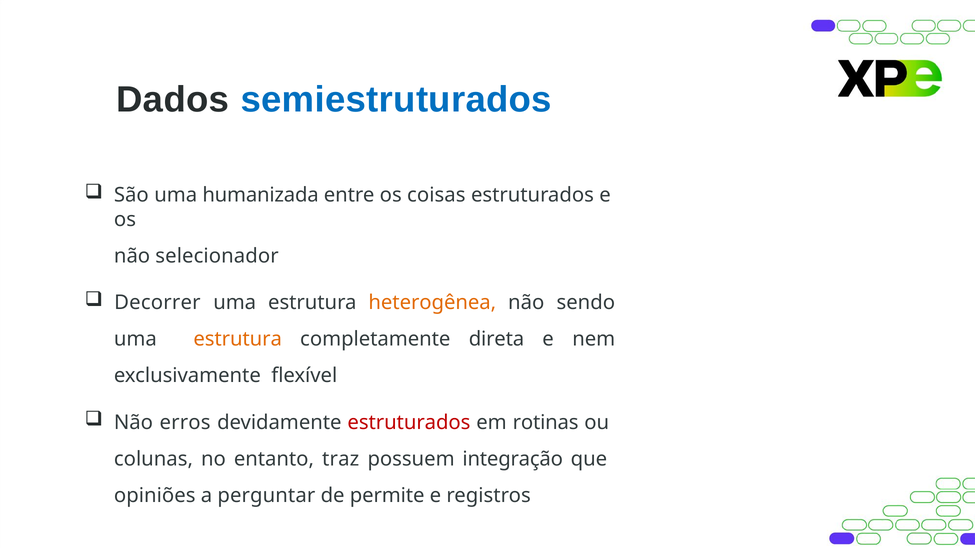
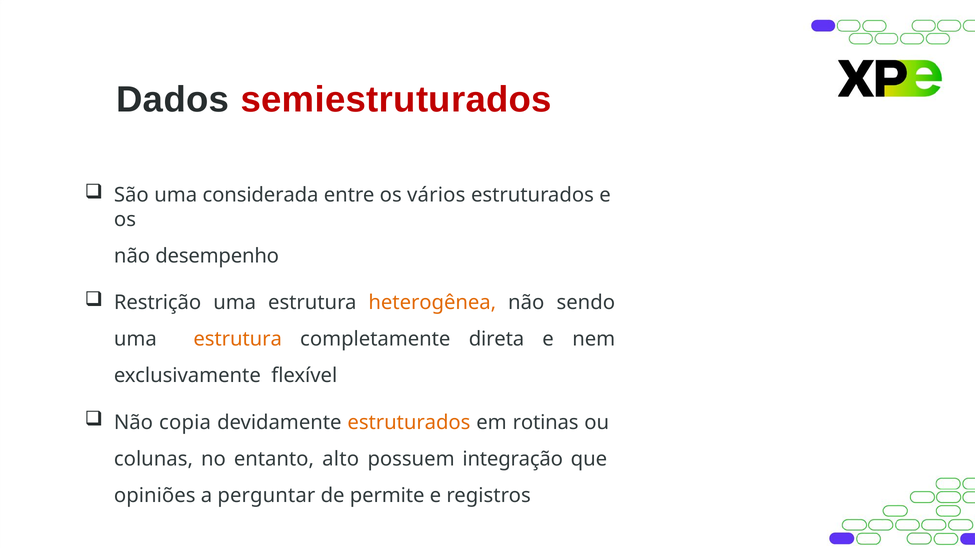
semiestruturados colour: blue -> red
humanizada: humanizada -> considerada
coisas: coisas -> vários
selecionador: selecionador -> desempenho
Decorrer: Decorrer -> Restrição
erros: erros -> copia
estruturados at (409, 423) colour: red -> orange
traz: traz -> alto
